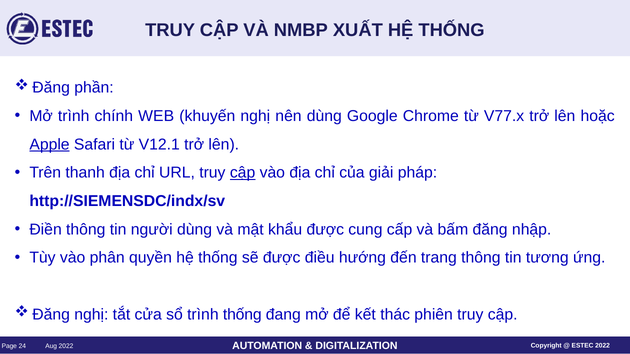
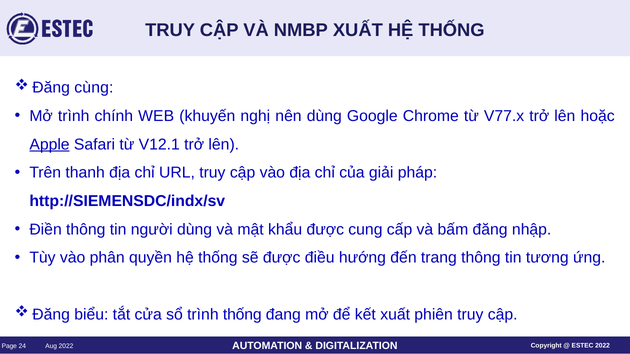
phần: phần -> cùng
cập at (243, 173) underline: present -> none
nghị at (91, 315): nghị -> biểu
kết thác: thác -> xuất
